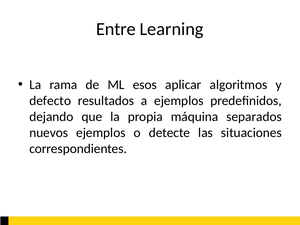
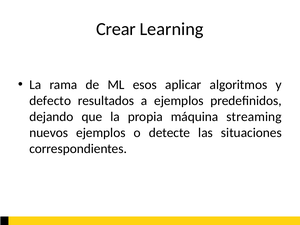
Entre: Entre -> Crear
separados: separados -> streaming
